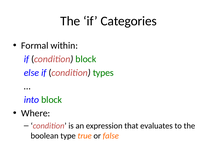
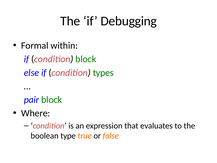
Categories: Categories -> Debugging
into: into -> pair
